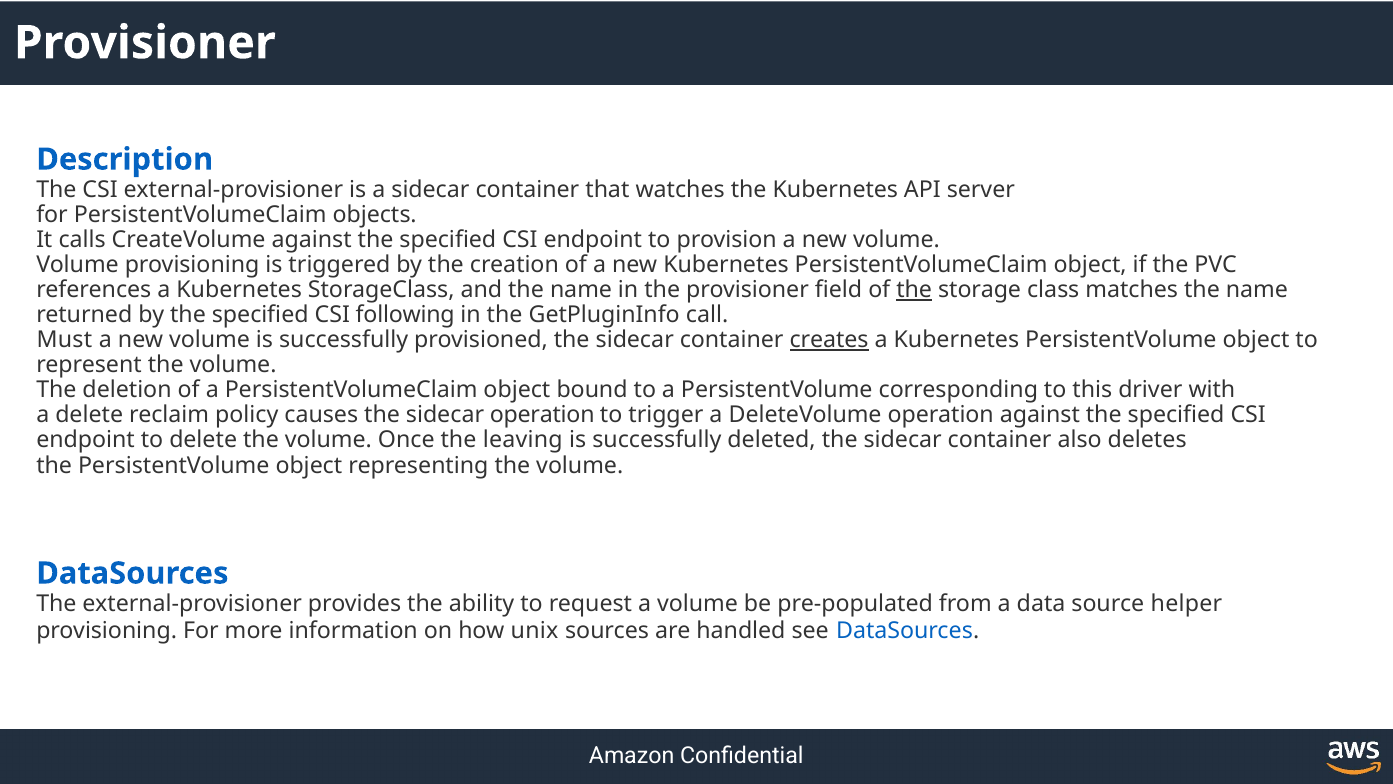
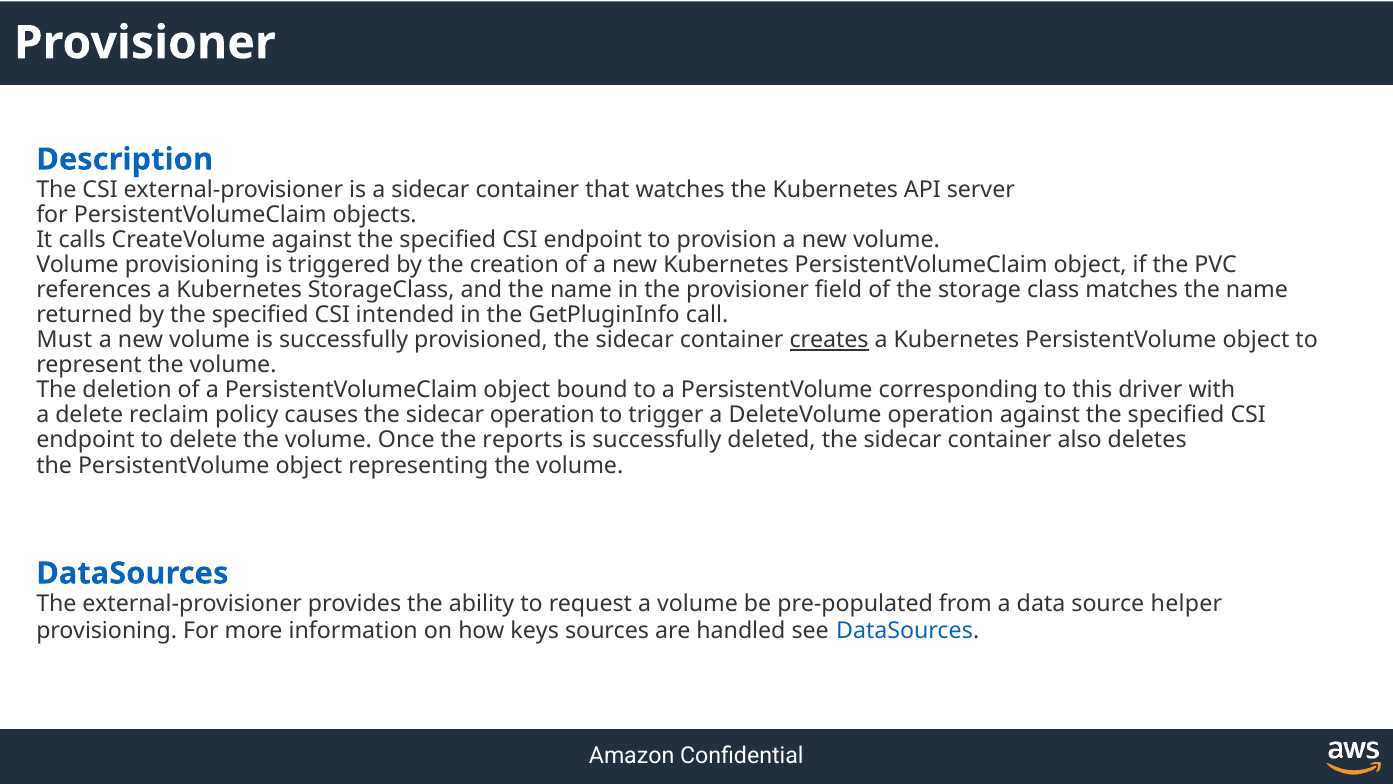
the at (914, 290) underline: present -> none
following: following -> intended
leaving: leaving -> reports
unix: unix -> keys
